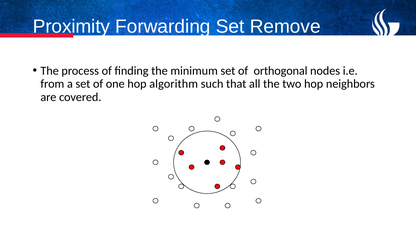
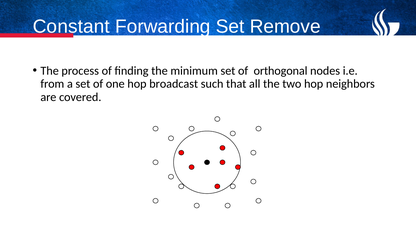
Proximity: Proximity -> Constant
algorithm: algorithm -> broadcast
